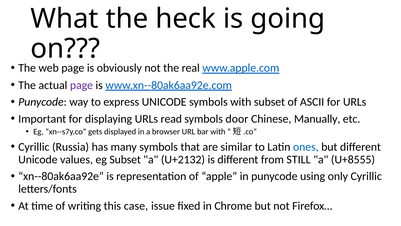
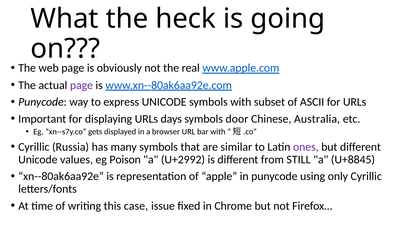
read: read -> days
Manually: Manually -> Australia
ones colour: blue -> purple
eg Subset: Subset -> Poison
U+2132: U+2132 -> U+2992
U+8555: U+8555 -> U+8845
